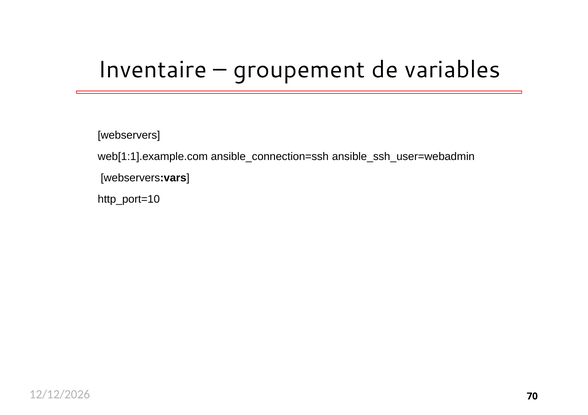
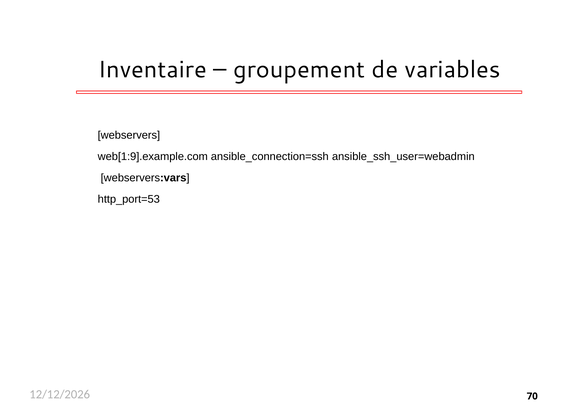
web[1:1].example.com: web[1:1].example.com -> web[1:9].example.com
http_port=10: http_port=10 -> http_port=53
